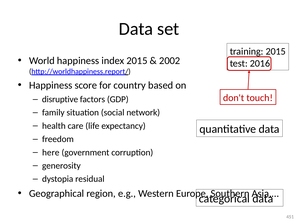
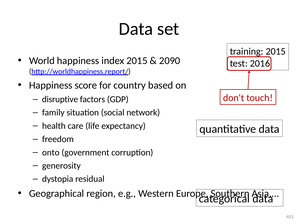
2002: 2002 -> 2090
here: here -> onto
